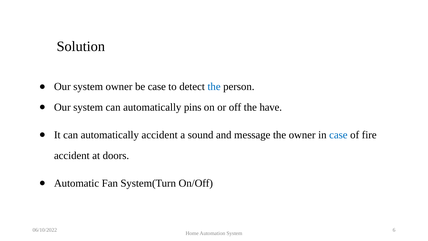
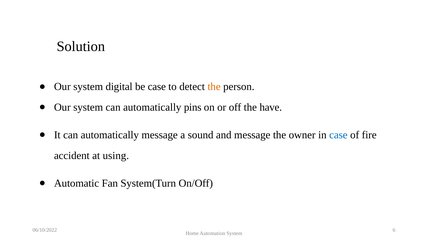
system owner: owner -> digital
the at (214, 87) colour: blue -> orange
automatically accident: accident -> message
doors: doors -> using
